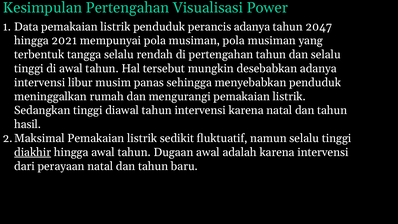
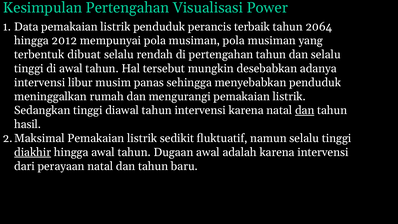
perancis adanya: adanya -> terbaik
2047: 2047 -> 2064
2021: 2021 -> 2012
tangga: tangga -> dibuat
dan at (305, 110) underline: none -> present
